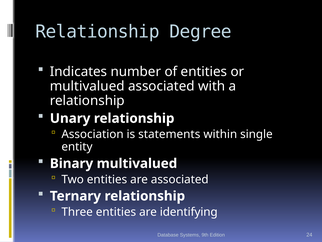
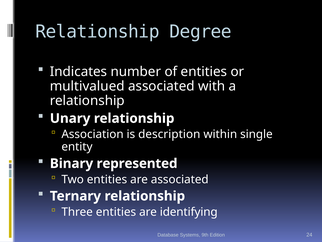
statements: statements -> description
Binary multivalued: multivalued -> represented
